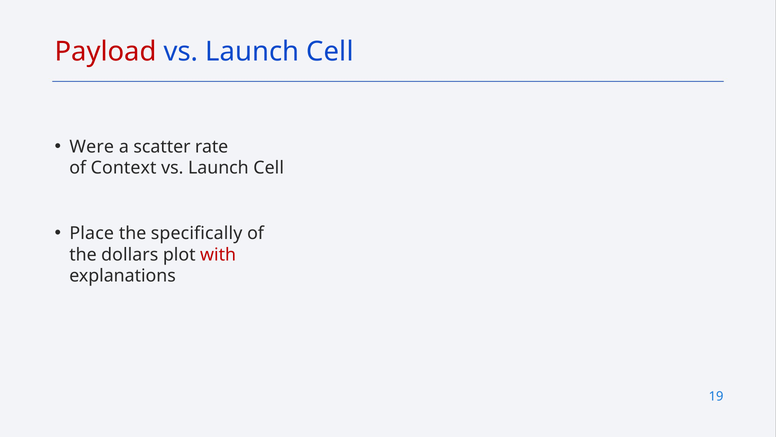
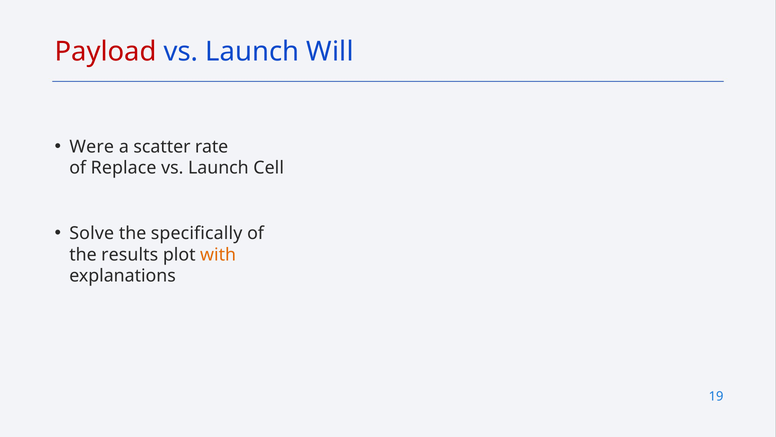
Cell at (330, 52): Cell -> Will
Context: Context -> Replace
Place: Place -> Solve
dollars: dollars -> results
with colour: red -> orange
